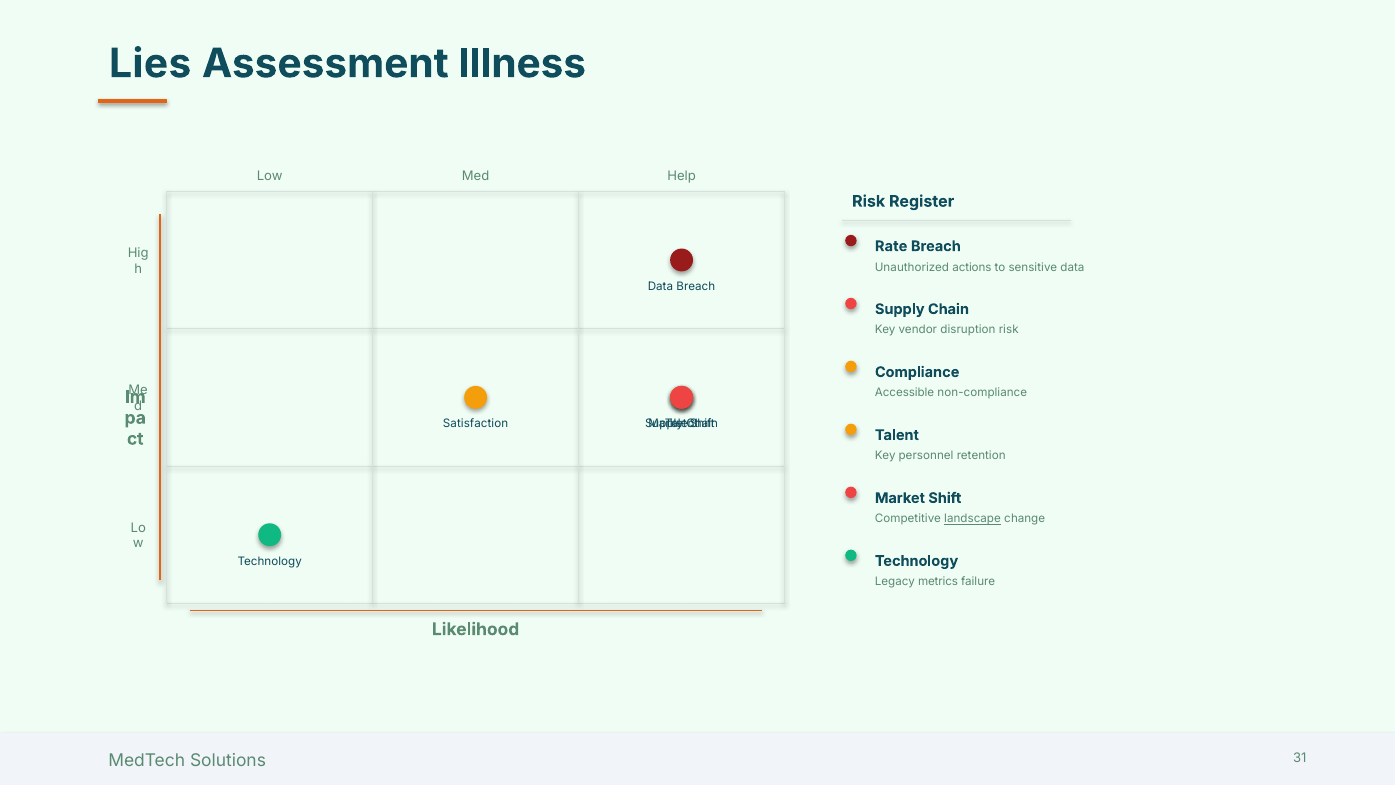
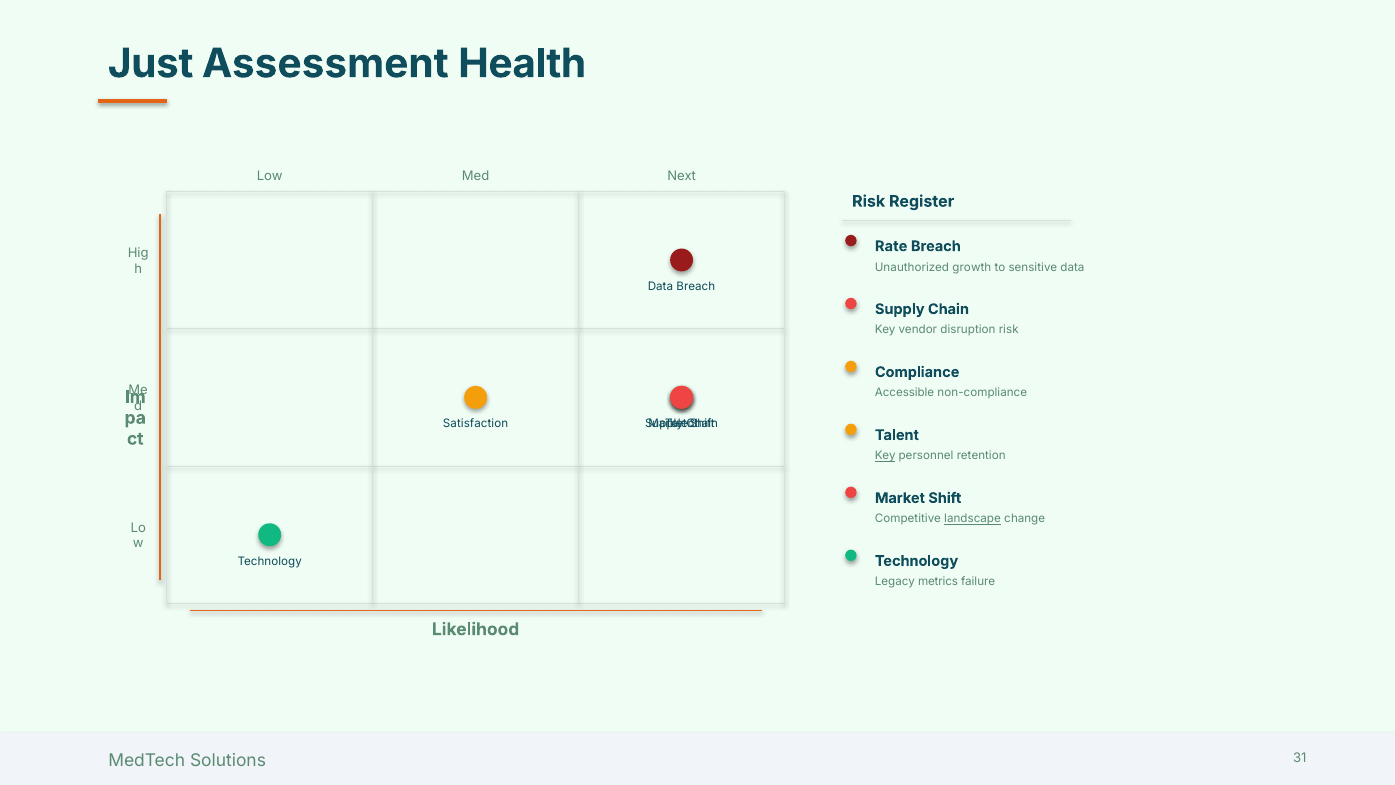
Lies: Lies -> Just
Illness: Illness -> Health
Help: Help -> Next
actions: actions -> growth
Key at (885, 456) underline: none -> present
